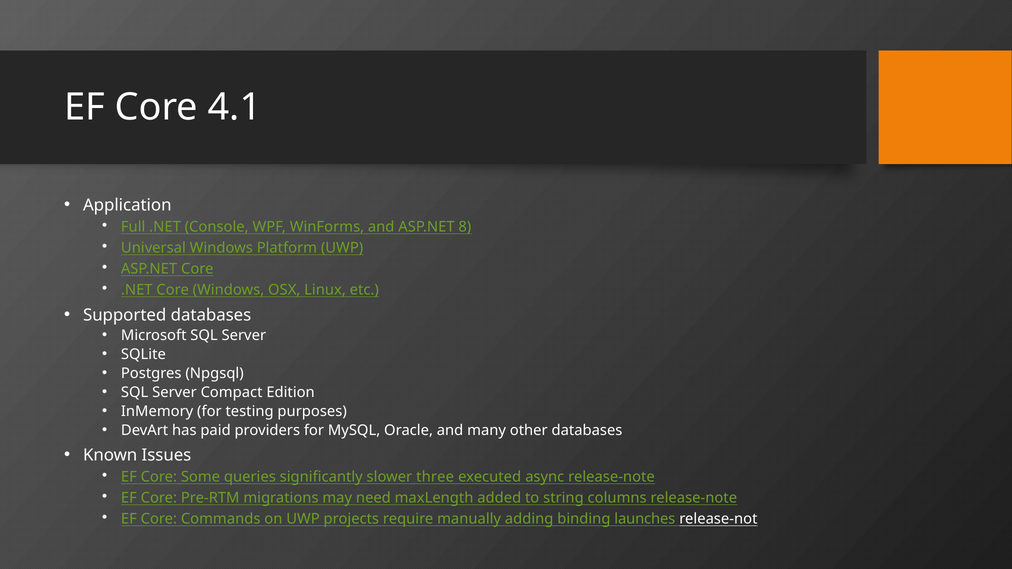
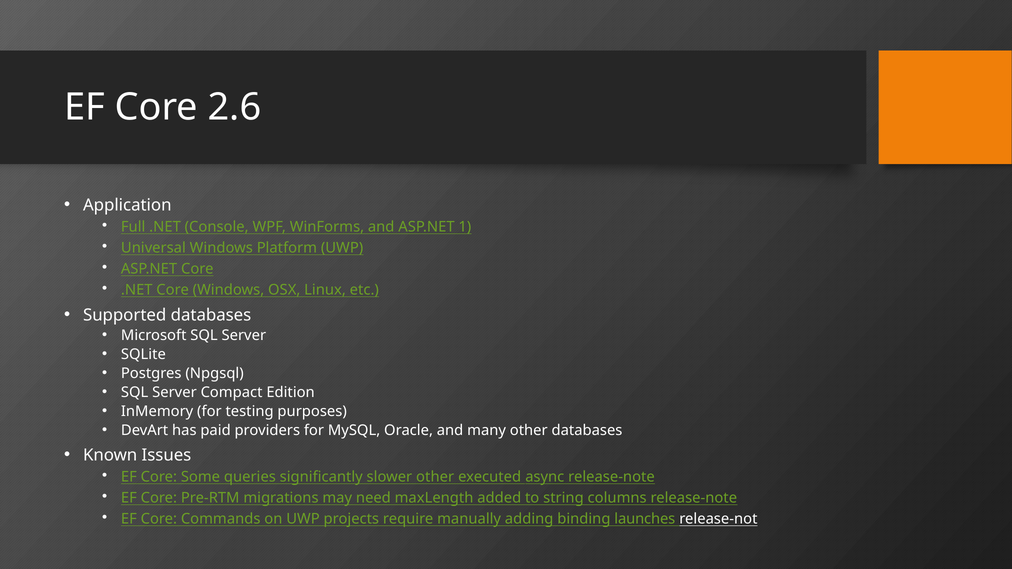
4.1: 4.1 -> 2.6
8: 8 -> 1
slower three: three -> other
